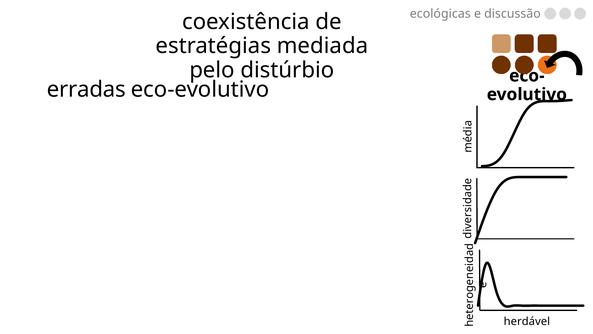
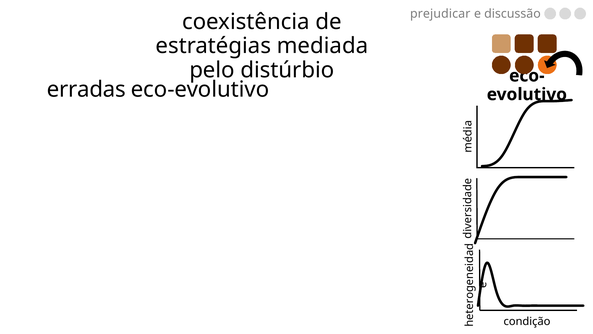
ecológicas: ecológicas -> prejudicar
herdável: herdável -> condição
